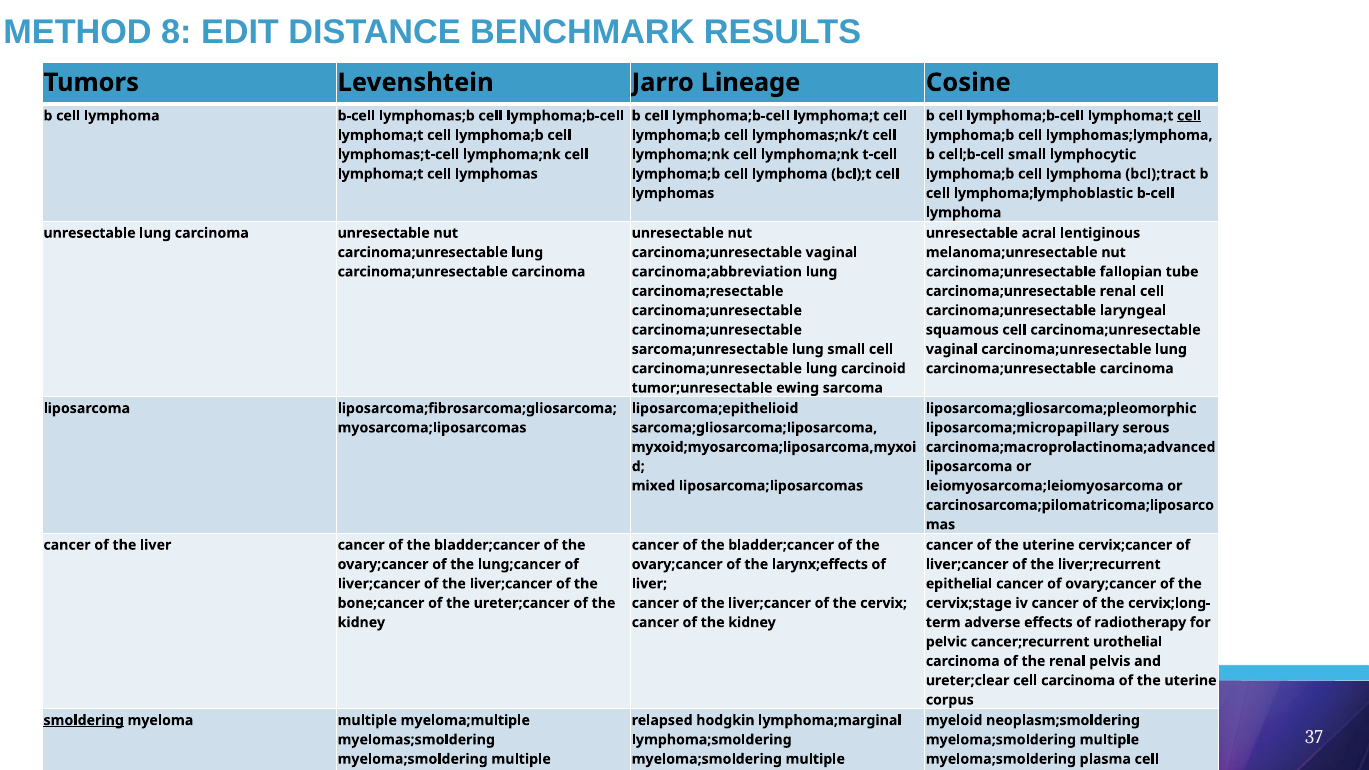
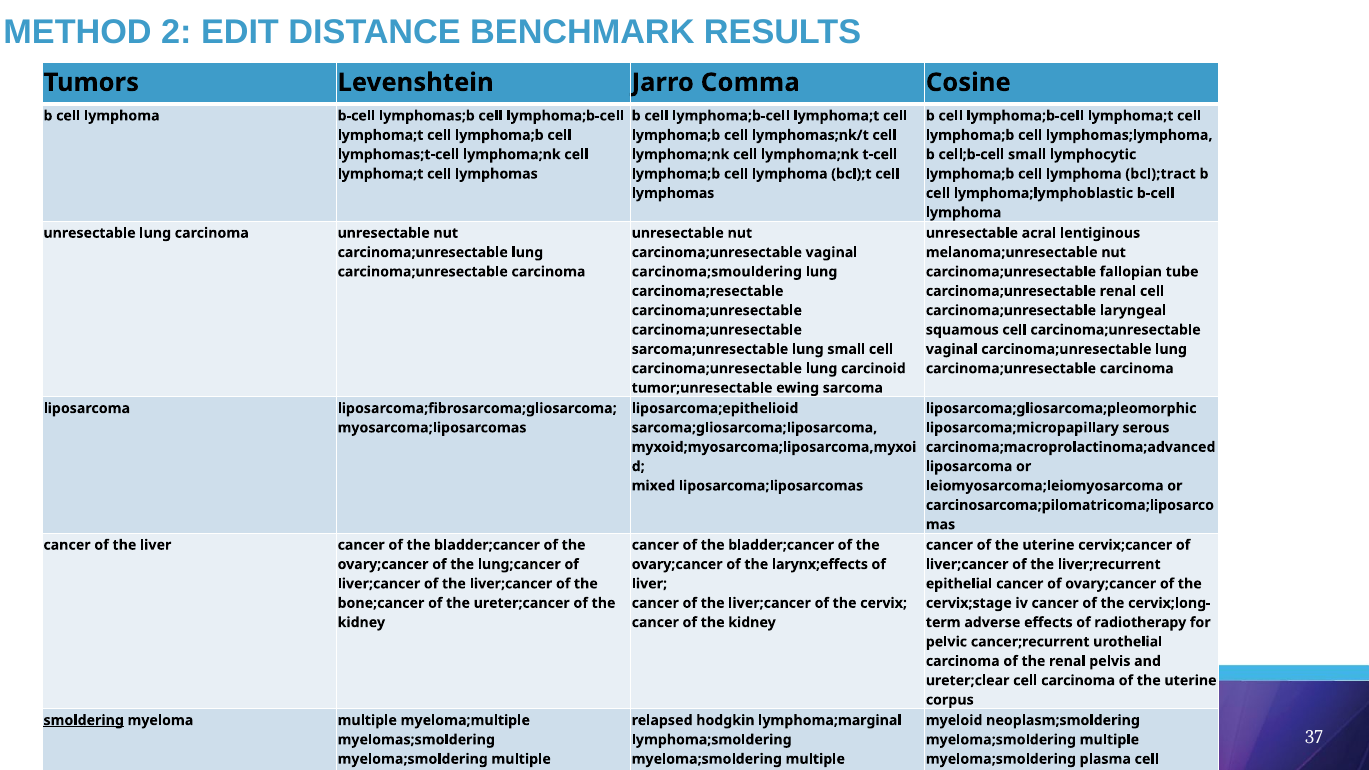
8: 8 -> 2
Lineage: Lineage -> Comma
cell at (1189, 116) underline: present -> none
carcinoma;abbreviation: carcinoma;abbreviation -> carcinoma;smouldering
